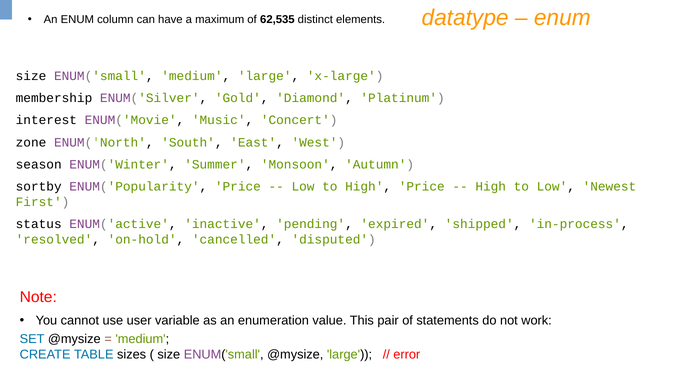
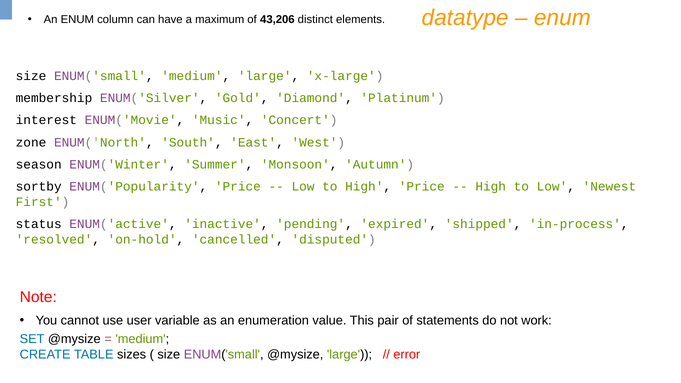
62,535: 62,535 -> 43,206
